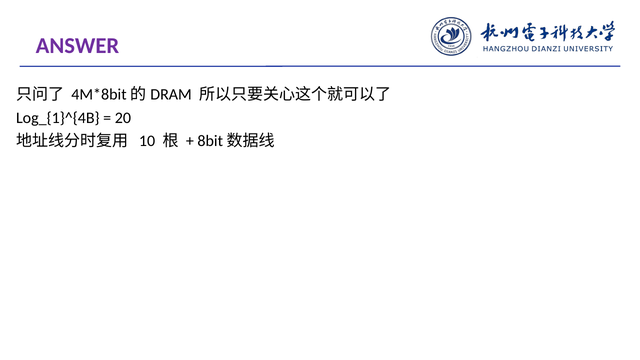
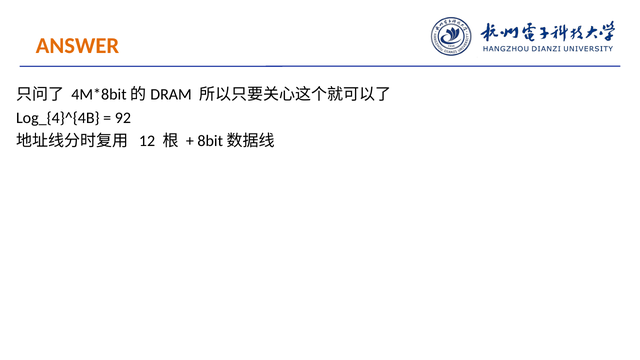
ANSWER colour: purple -> orange
Log_{1}^{4B: Log_{1}^{4B -> Log_{4}^{4B
20: 20 -> 92
10: 10 -> 12
